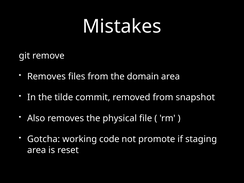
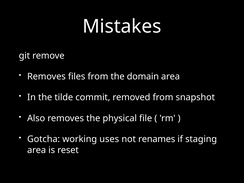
code: code -> uses
promote: promote -> renames
